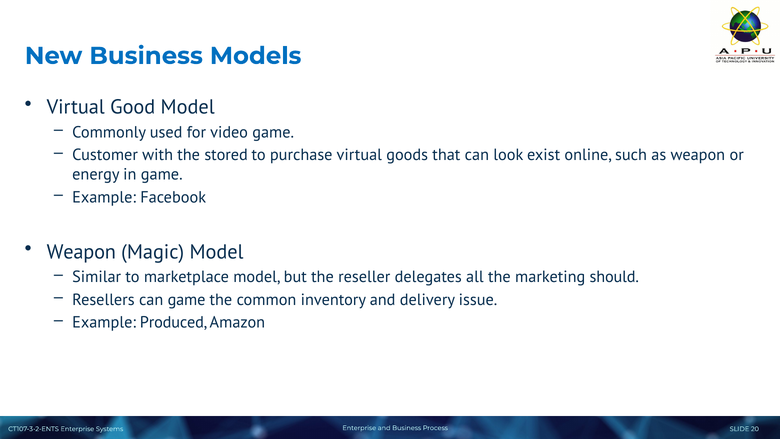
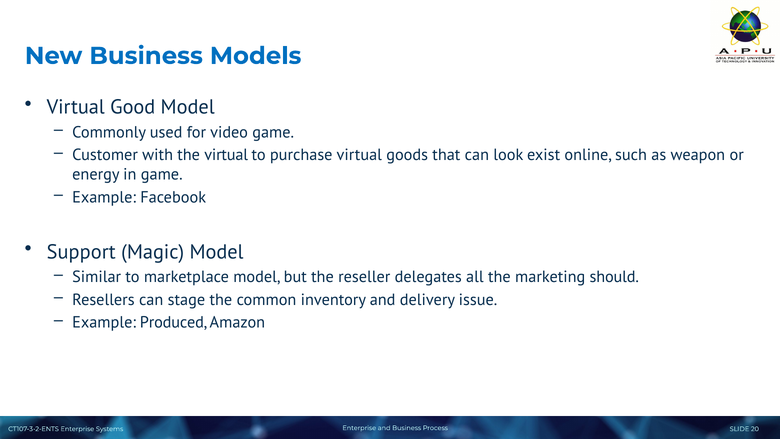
the stored: stored -> virtual
Weapon at (81, 252): Weapon -> Support
can game: game -> stage
